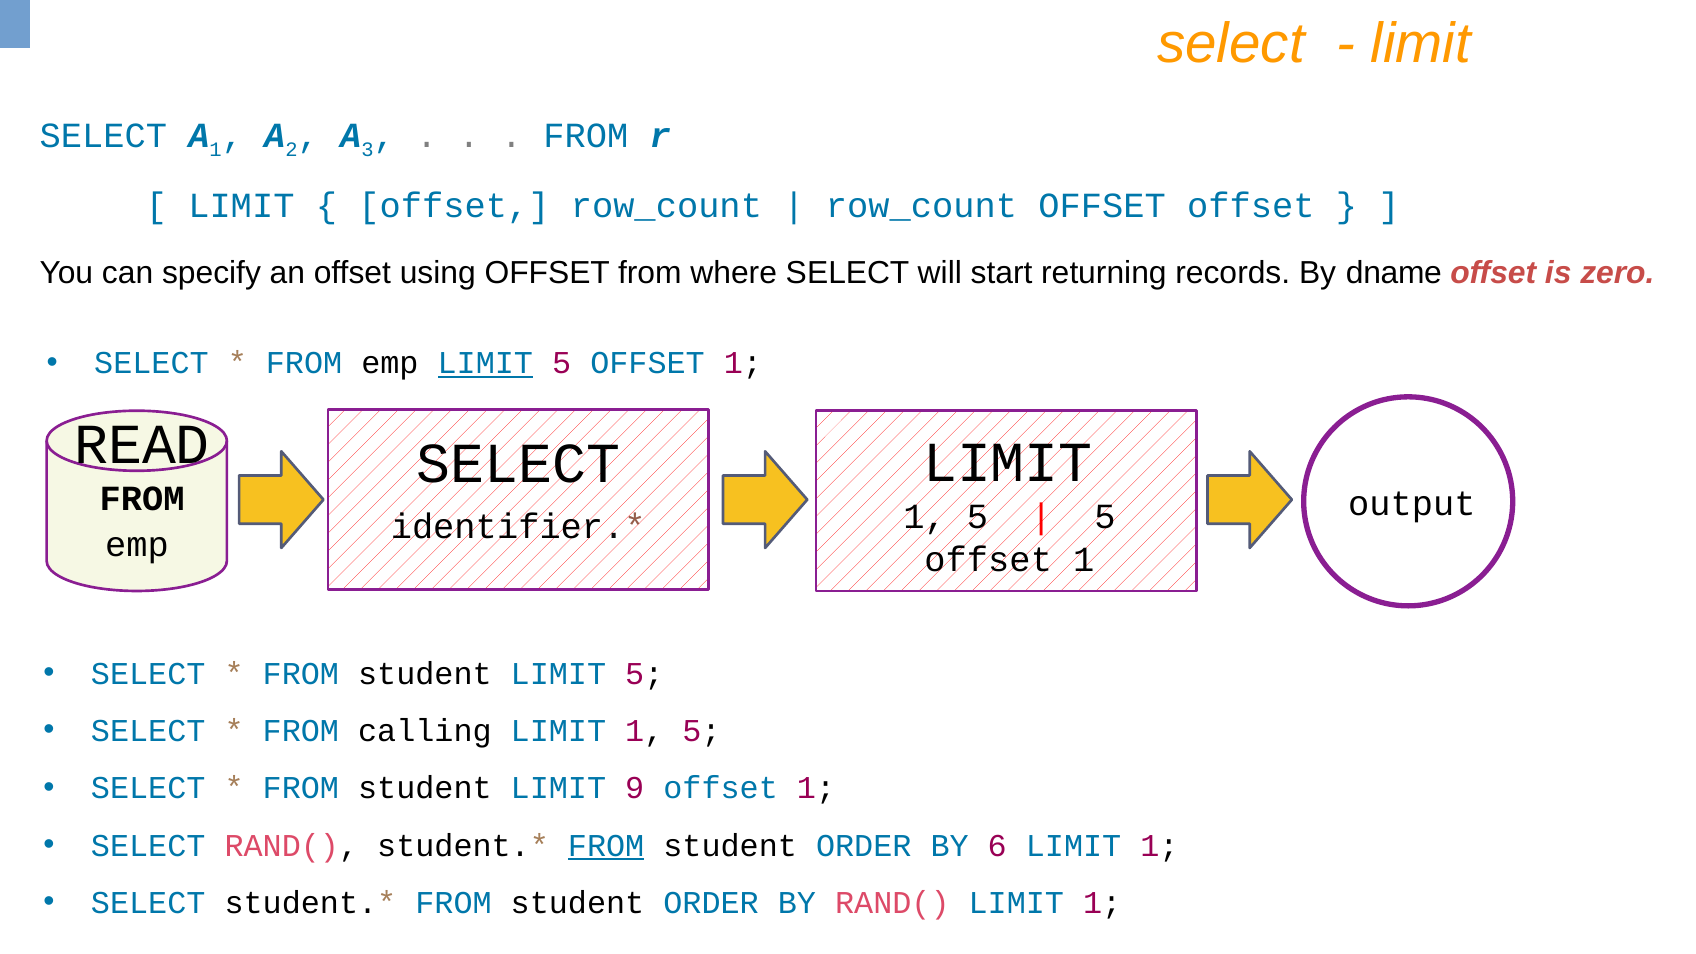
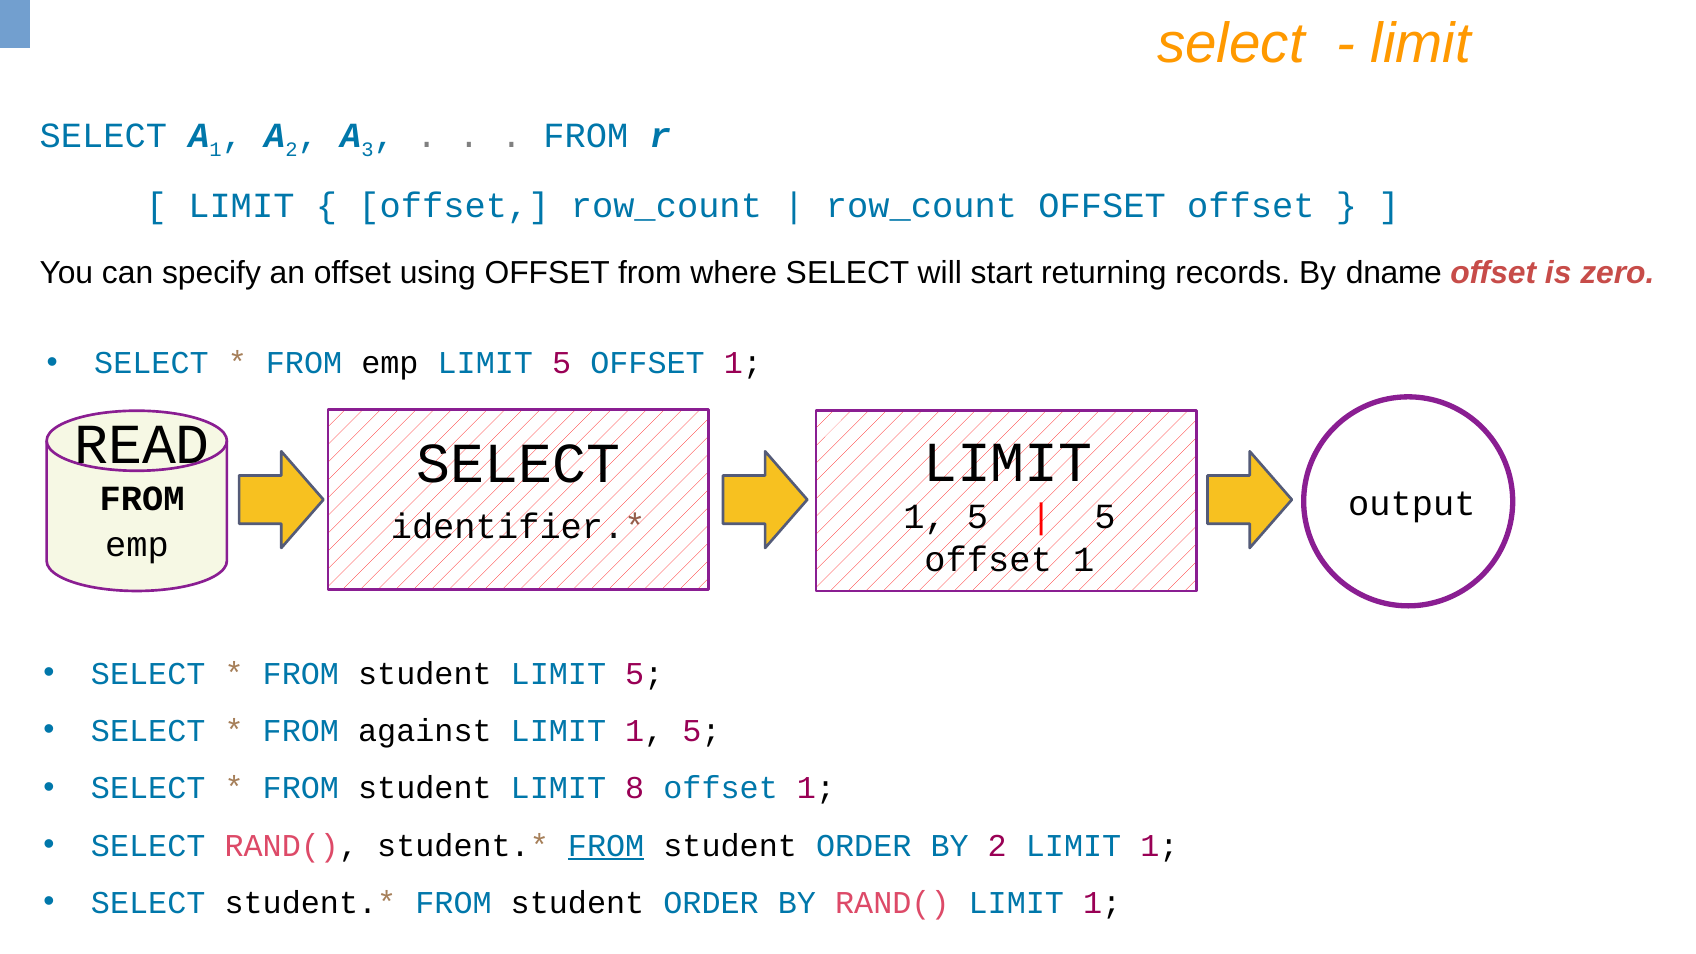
LIMIT at (485, 363) underline: present -> none
calling: calling -> against
9: 9 -> 8
BY 6: 6 -> 2
